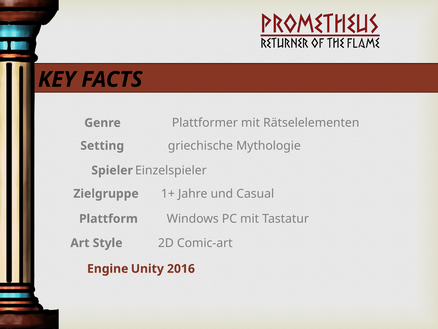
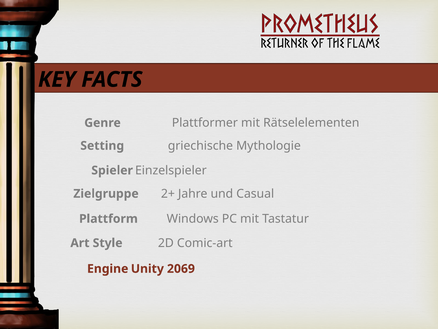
1+: 1+ -> 2+
2016: 2016 -> 2069
